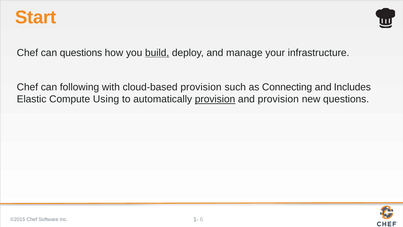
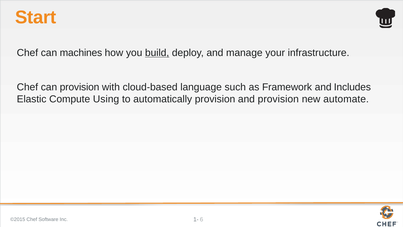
can questions: questions -> machines
can following: following -> provision
cloud-based provision: provision -> language
Connecting: Connecting -> Framework
provision at (215, 99) underline: present -> none
new questions: questions -> automate
